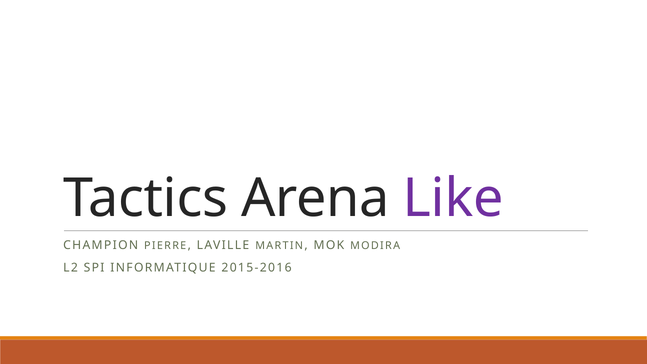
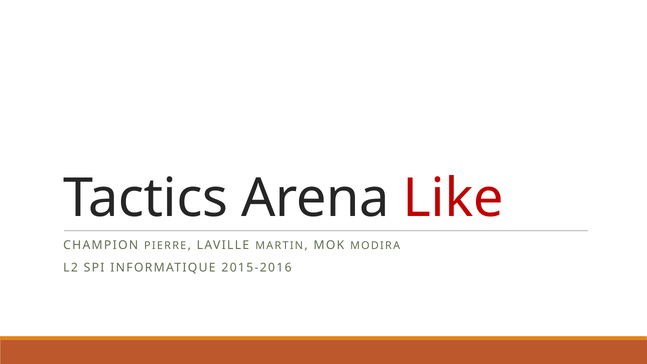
Like colour: purple -> red
